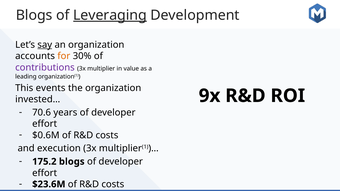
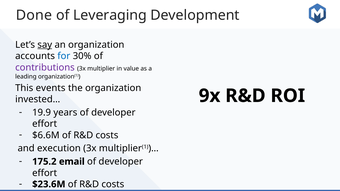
Blogs at (34, 15): Blogs -> Done
Leveraging underline: present -> none
for colour: orange -> blue
70.6: 70.6 -> 19.9
$0.6M: $0.6M -> $6.6M
175.2 blogs: blogs -> email
